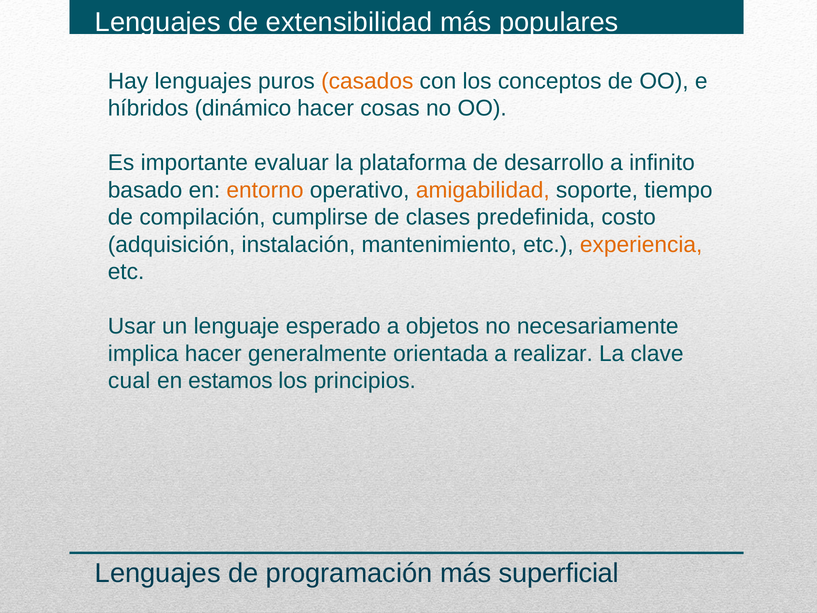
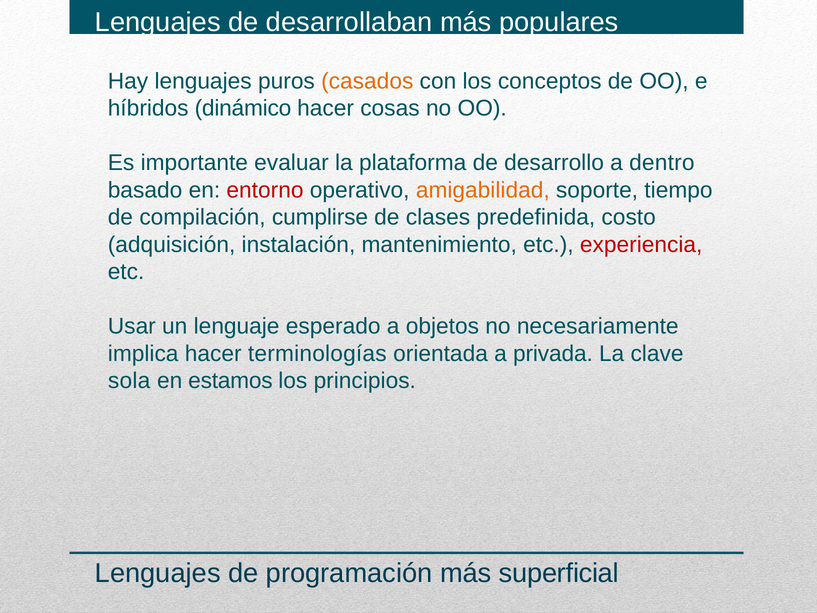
extensibilidad: extensibilidad -> desarrollaban
infinito: infinito -> dentro
entorno colour: orange -> red
experiencia colour: orange -> red
generalmente: generalmente -> terminologías
realizar: realizar -> privada
cual: cual -> sola
